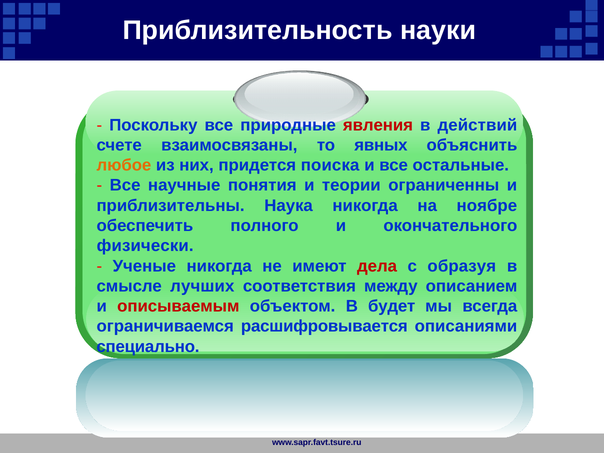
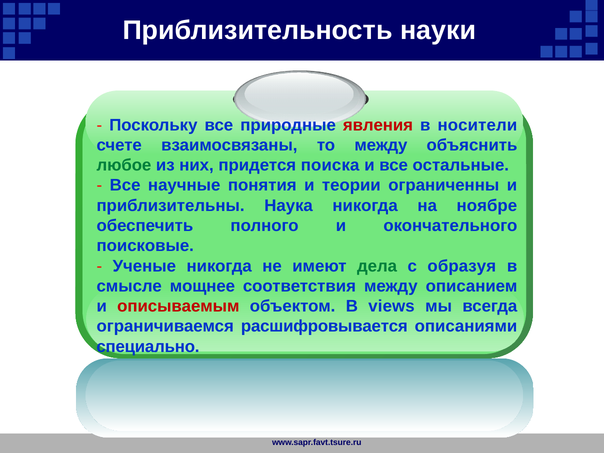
действий: действий -> носители
то явных: явных -> между
любое colour: orange -> green
физически: физически -> поисковые
дела colour: red -> green
лучших: лучших -> мощнее
будет: будет -> views
